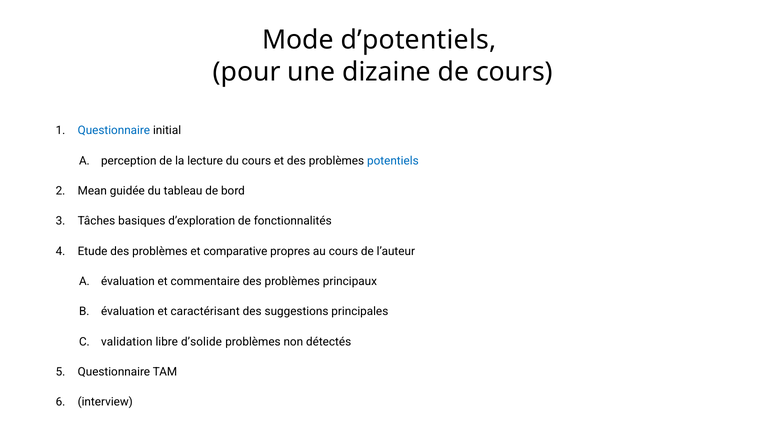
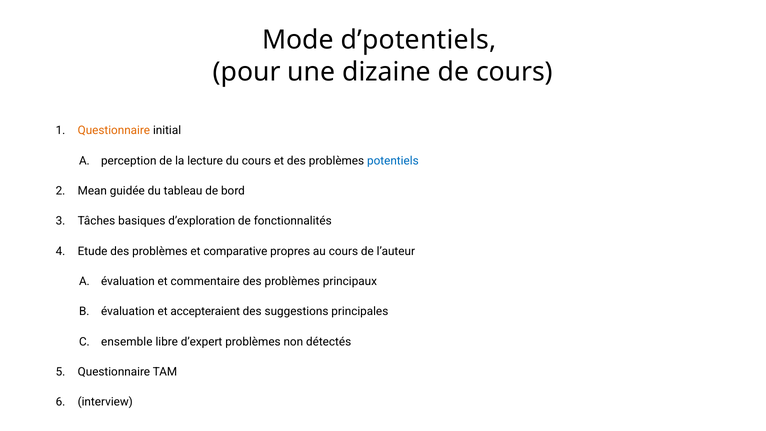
Questionnaire at (114, 131) colour: blue -> orange
caractérisant: caractérisant -> accepteraient
validation: validation -> ensemble
d’solide: d’solide -> d’expert
